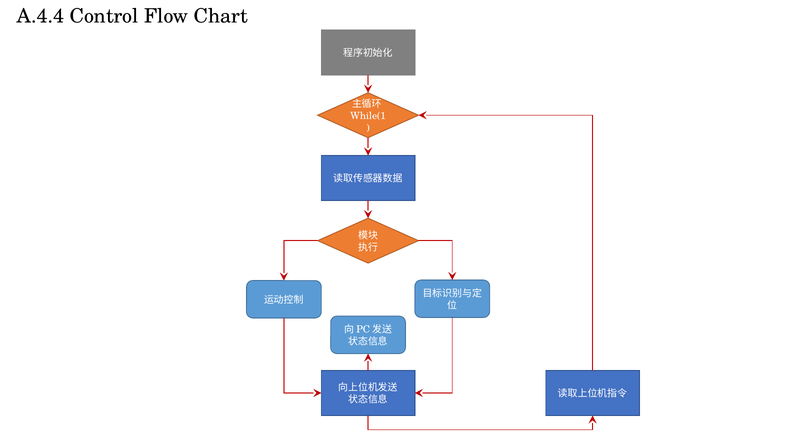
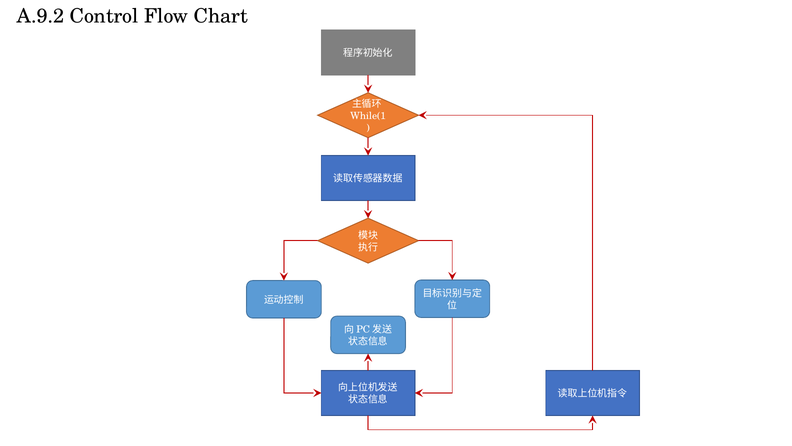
A.4.4: A.4.4 -> A.9.2
